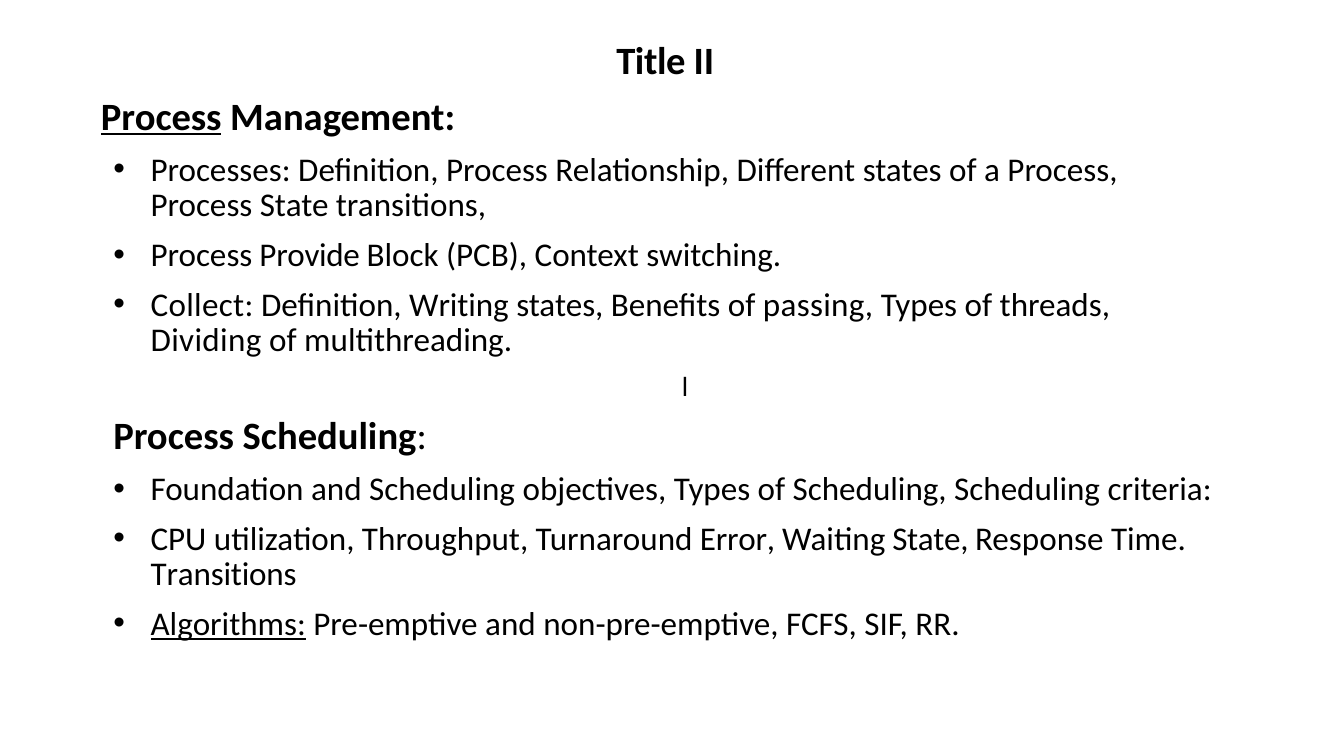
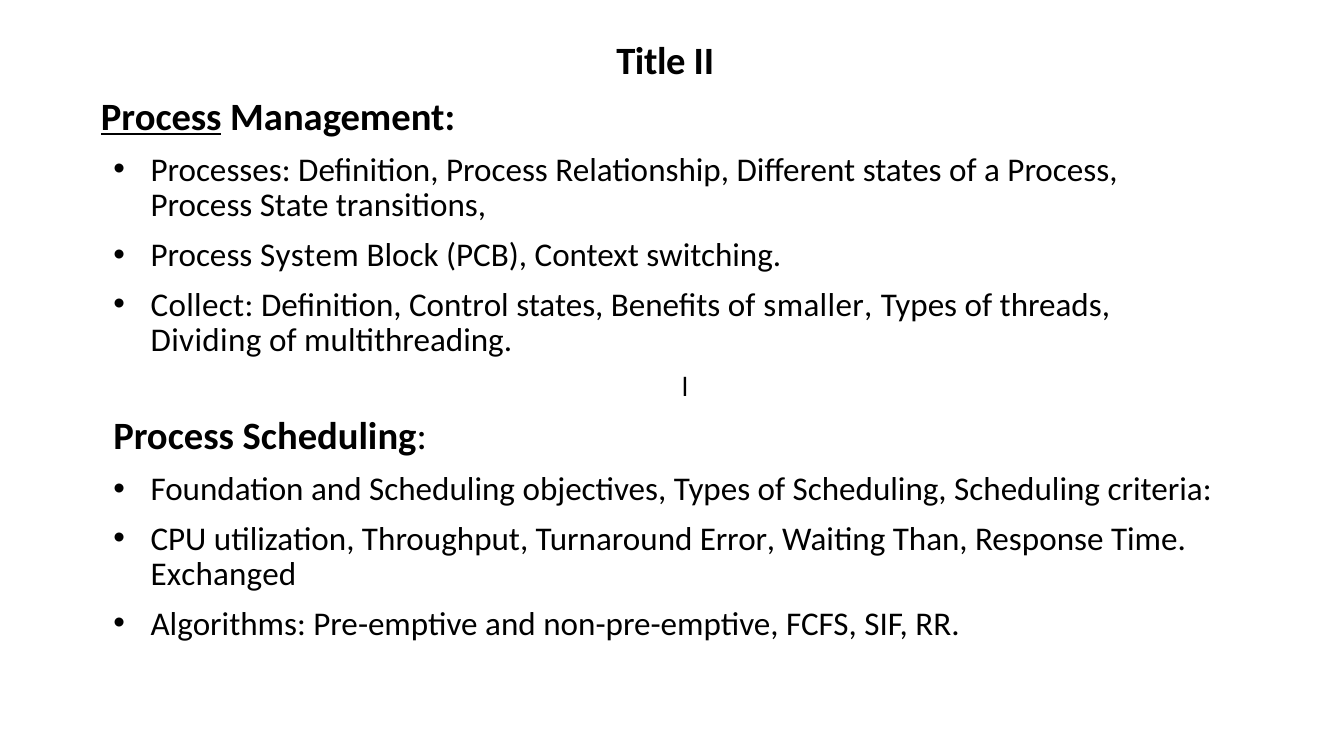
Provide: Provide -> System
Writing: Writing -> Control
passing: passing -> smaller
Waiting State: State -> Than
Transitions at (224, 575): Transitions -> Exchanged
Algorithms underline: present -> none
